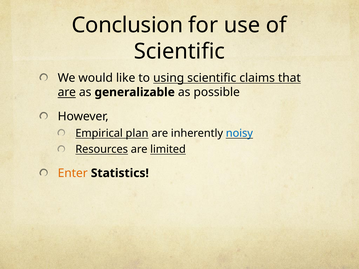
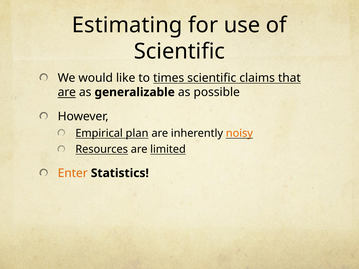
Conclusion: Conclusion -> Estimating
using: using -> times
noisy colour: blue -> orange
